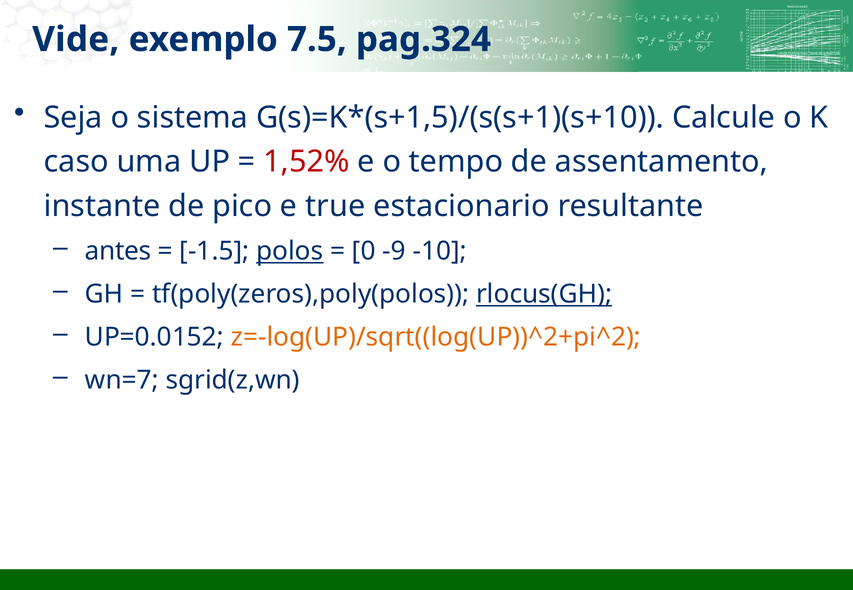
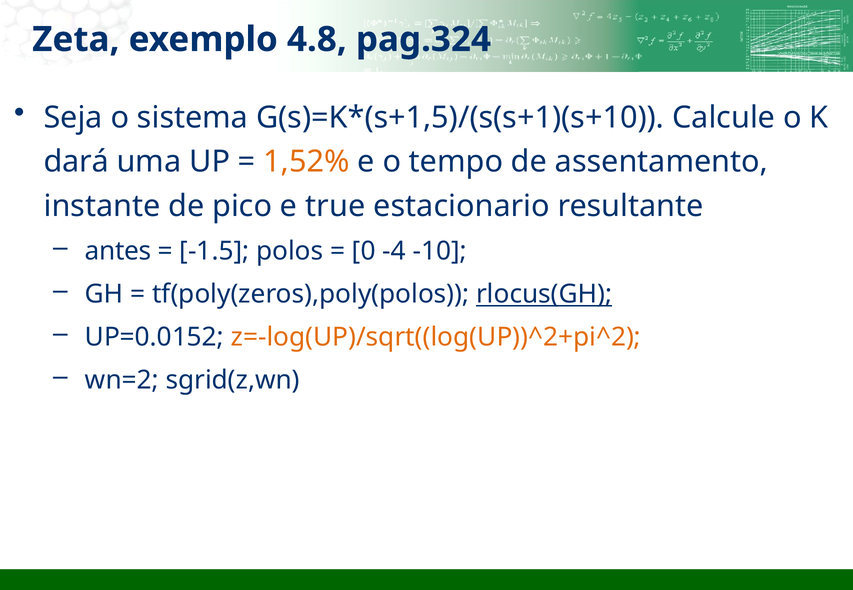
Vide: Vide -> Zeta
7.5: 7.5 -> 4.8
caso: caso -> dará
1,52% colour: red -> orange
polos underline: present -> none
-9: -9 -> -4
wn=7: wn=7 -> wn=2
